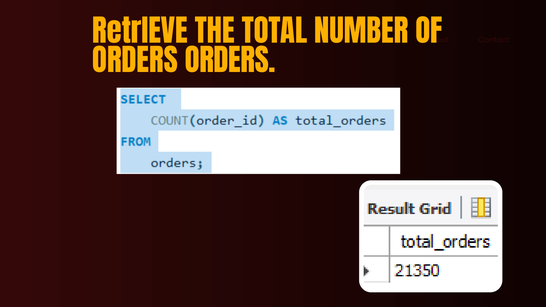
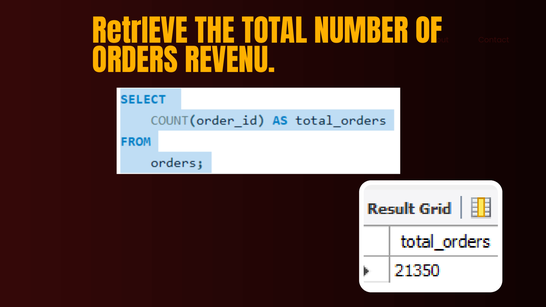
ORDERS ORDERS: ORDERS -> REVENU
